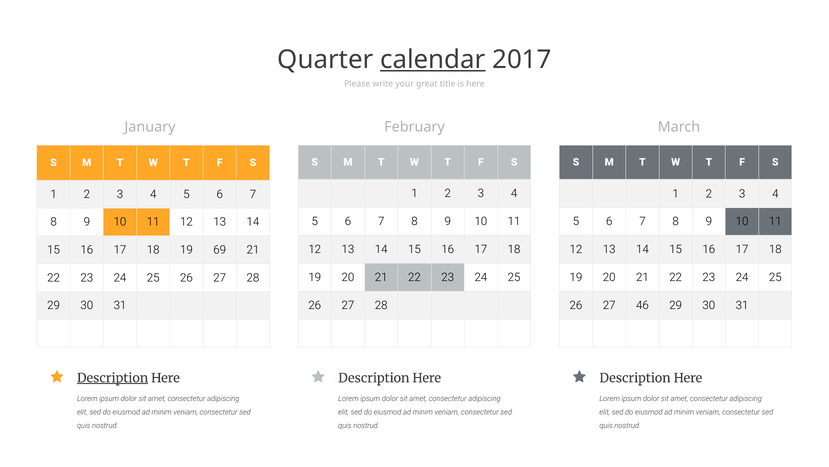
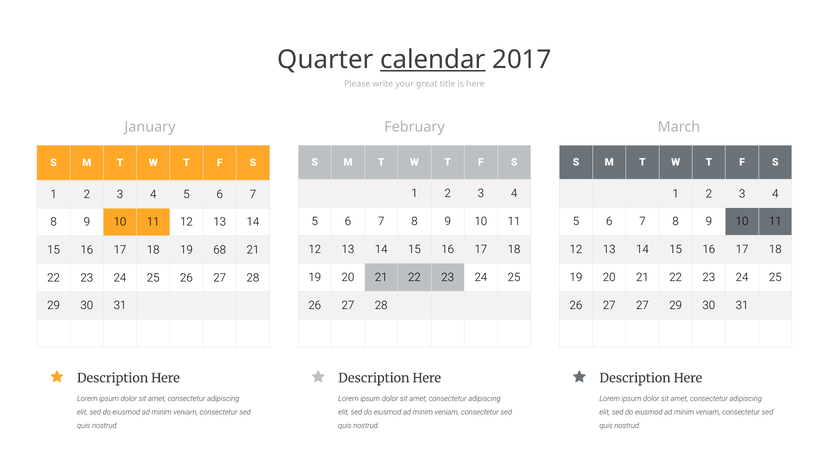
69: 69 -> 68
27 46: 46 -> 27
Description at (113, 378) underline: present -> none
